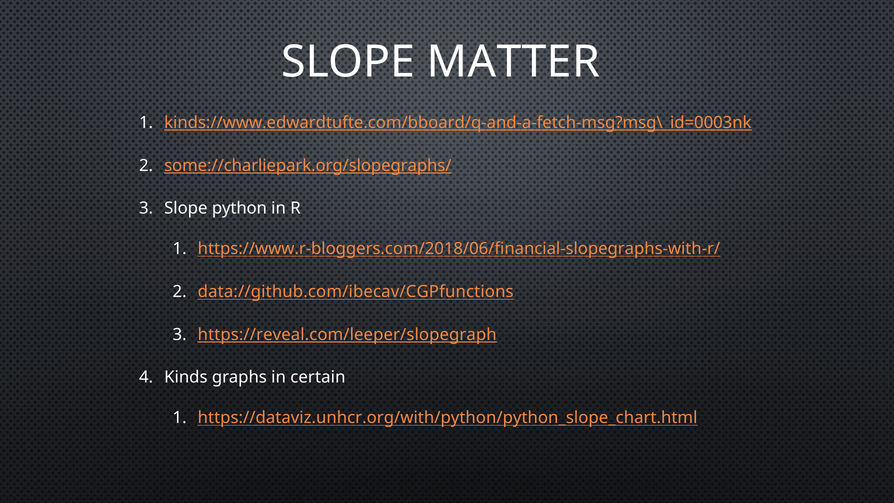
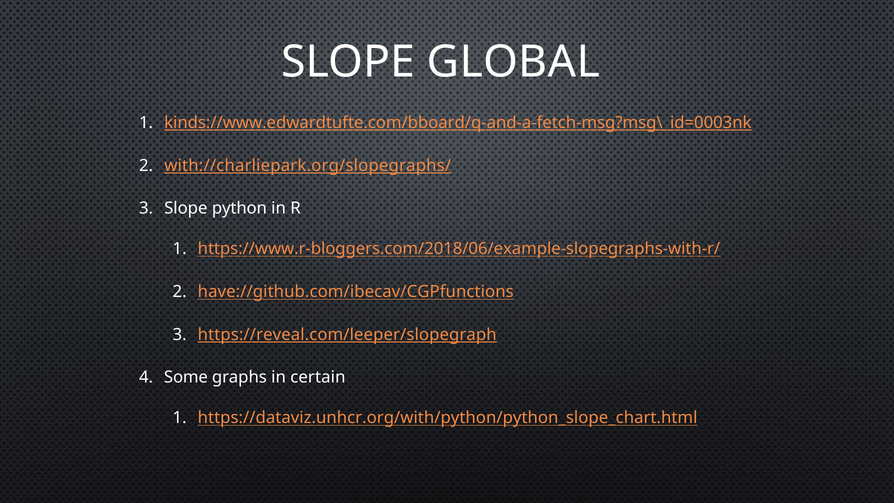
MATTER: MATTER -> GLOBAL
some://charliepark.org/slopegraphs/: some://charliepark.org/slopegraphs/ -> with://charliepark.org/slopegraphs/
https://www.r-bloggers.com/2018/06/financial-slopegraphs-with-r/: https://www.r-bloggers.com/2018/06/financial-slopegraphs-with-r/ -> https://www.r-bloggers.com/2018/06/example-slopegraphs-with-r/
data://github.com/ibecav/CGPfunctions: data://github.com/ibecav/CGPfunctions -> have://github.com/ibecav/CGPfunctions
Kinds: Kinds -> Some
